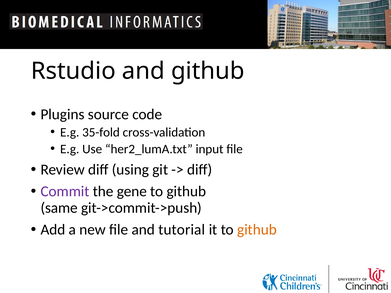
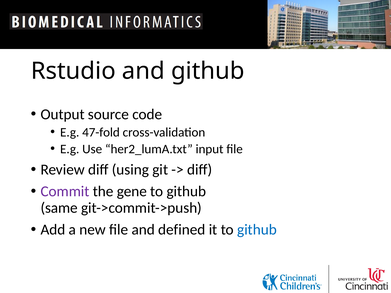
Plugins: Plugins -> Output
35-fold: 35-fold -> 47-fold
tutorial: tutorial -> defined
github at (257, 230) colour: orange -> blue
